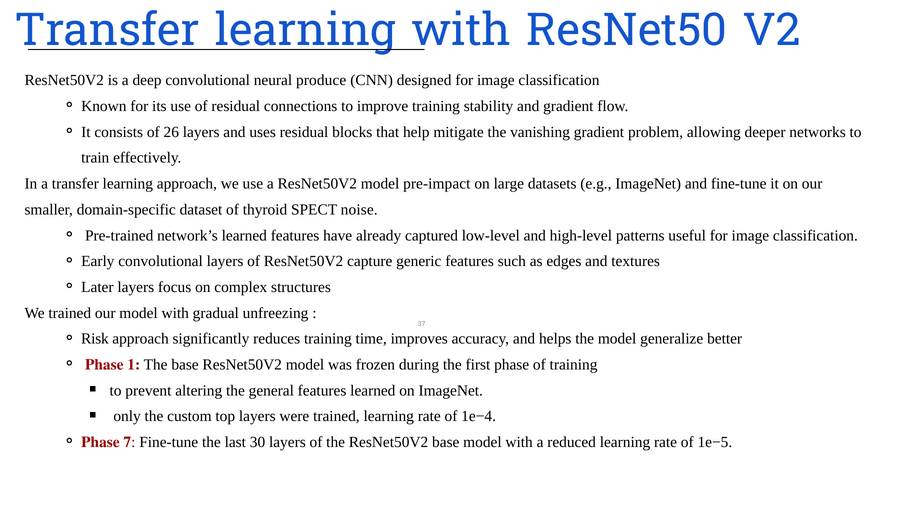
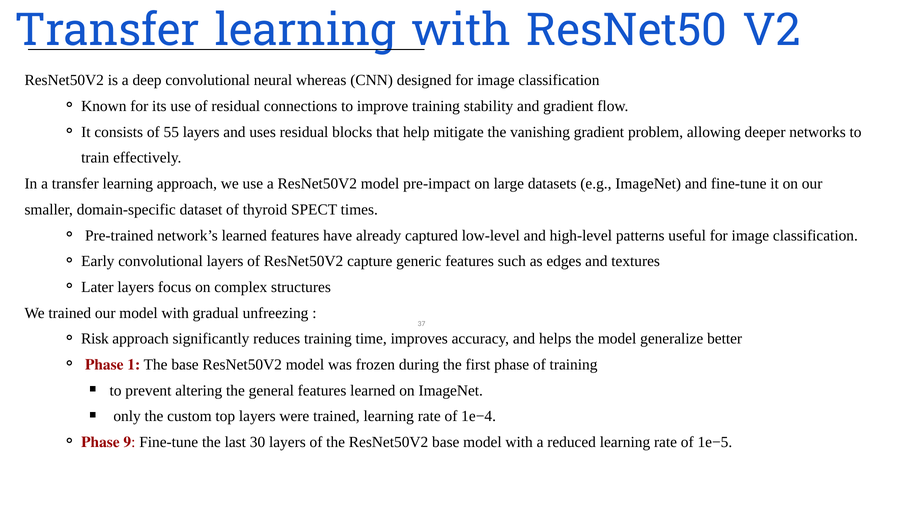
produce: produce -> whereas
26: 26 -> 55
noise: noise -> times
7: 7 -> 9
